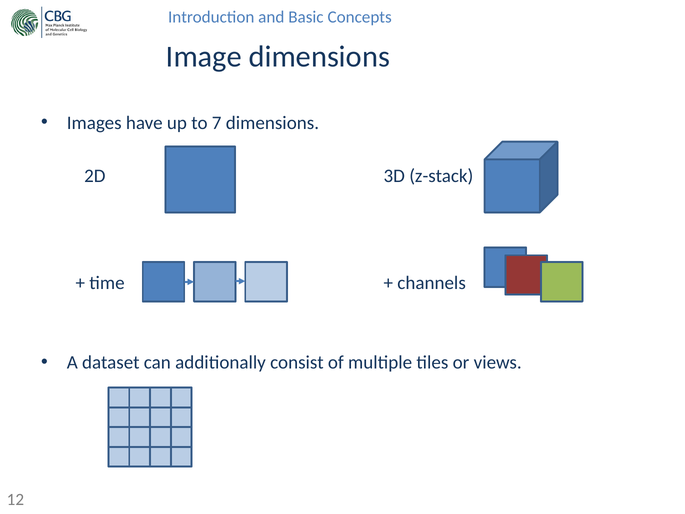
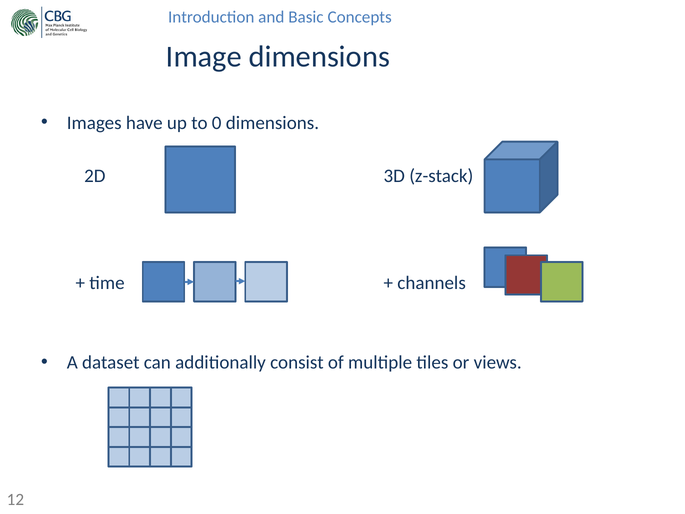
7: 7 -> 0
